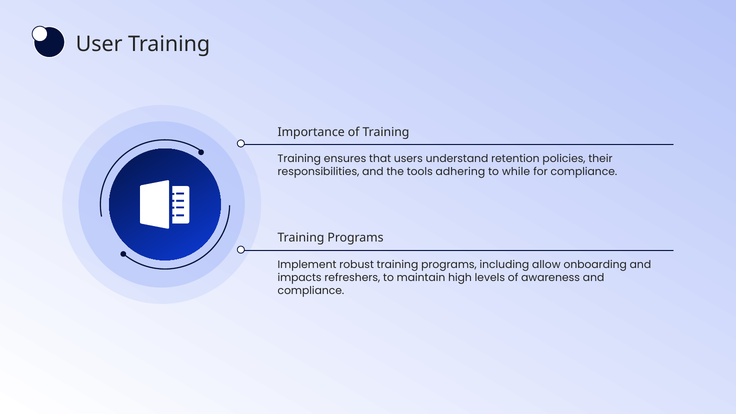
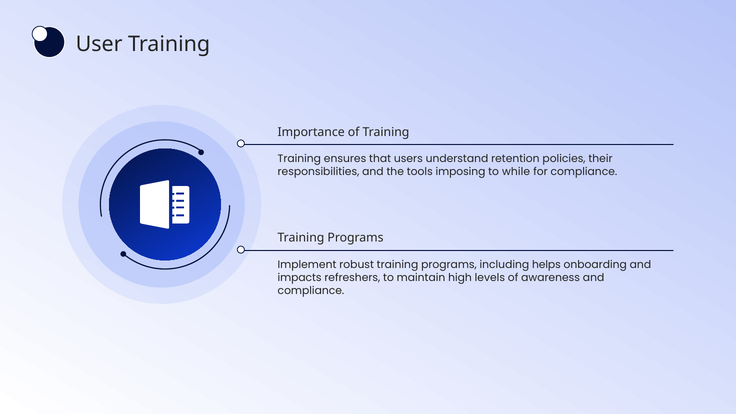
adhering: adhering -> imposing
allow: allow -> helps
